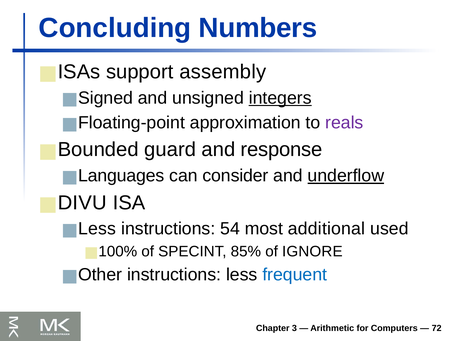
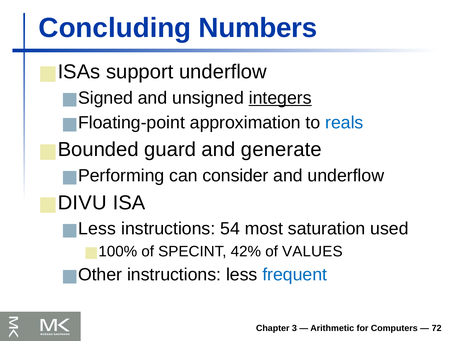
support assembly: assembly -> underflow
reals colour: purple -> blue
response: response -> generate
Languages: Languages -> Performing
underflow at (346, 176) underline: present -> none
additional: additional -> saturation
85%: 85% -> 42%
IGNORE: IGNORE -> VALUES
